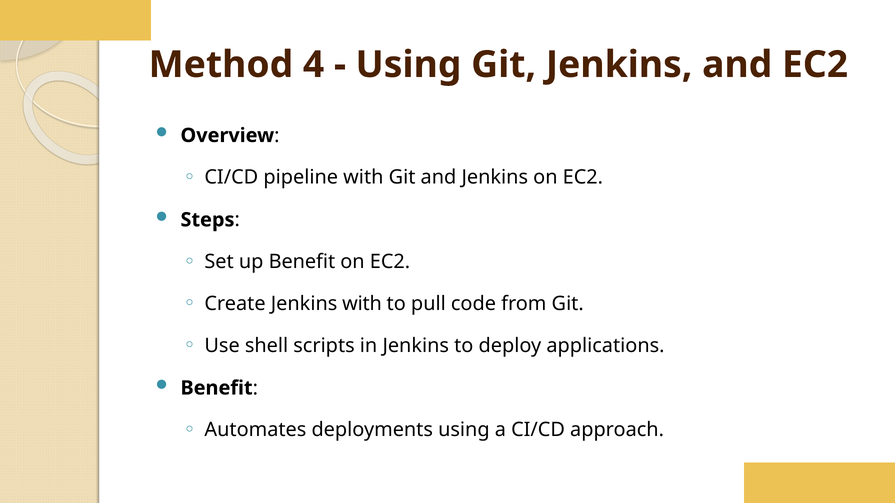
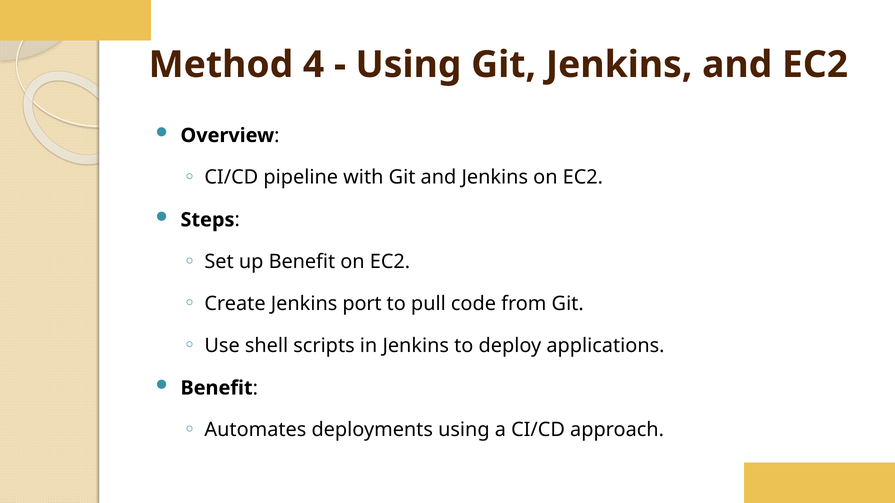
Jenkins with: with -> port
